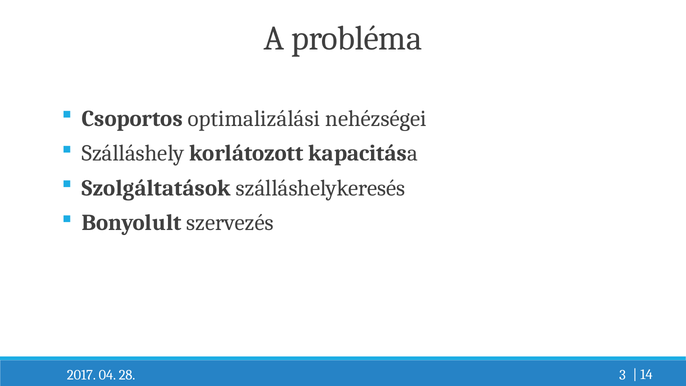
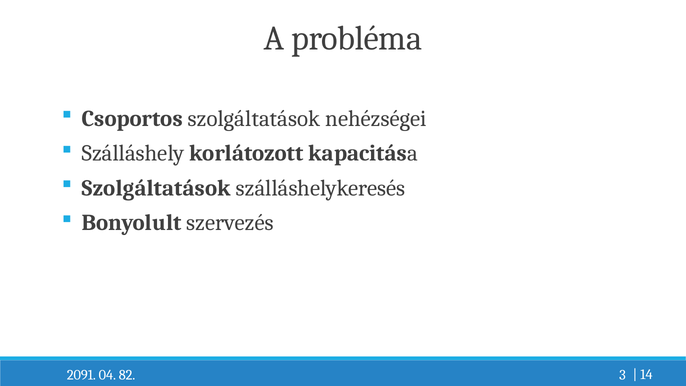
Csoportos optimalizálási: optimalizálási -> szolgáltatások
2017: 2017 -> 2091
28: 28 -> 82
